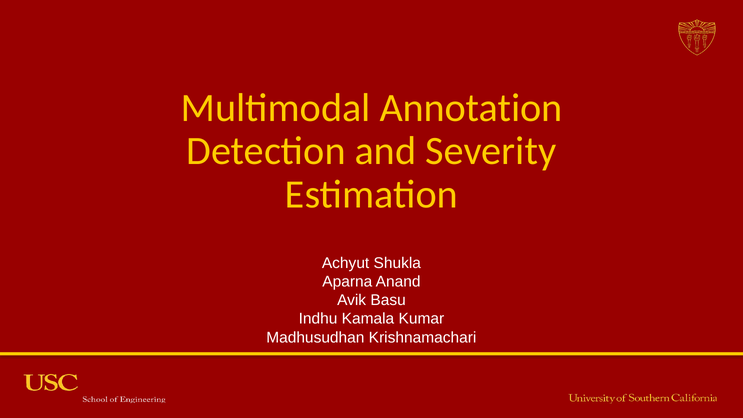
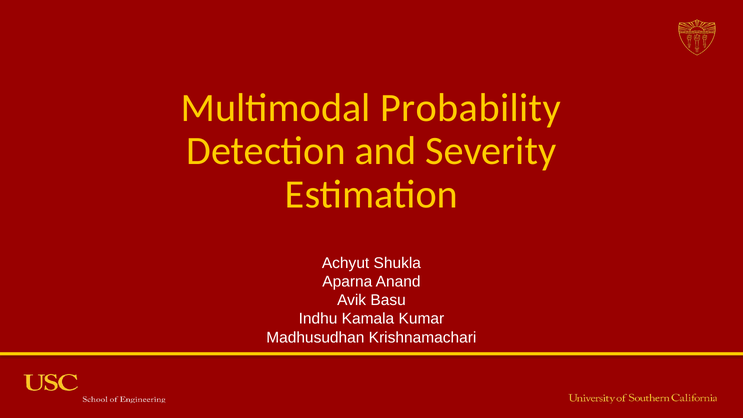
Annotation: Annotation -> Probability
